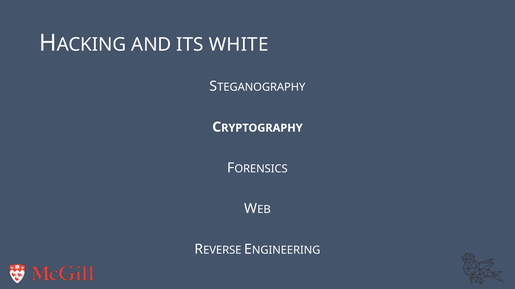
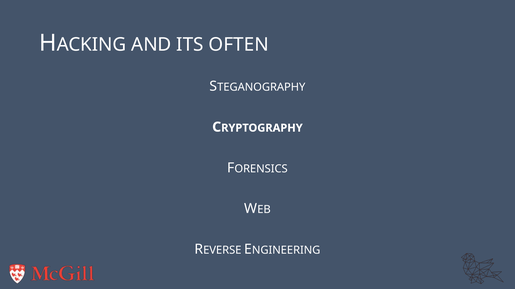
WHITE: WHITE -> OFTEN
